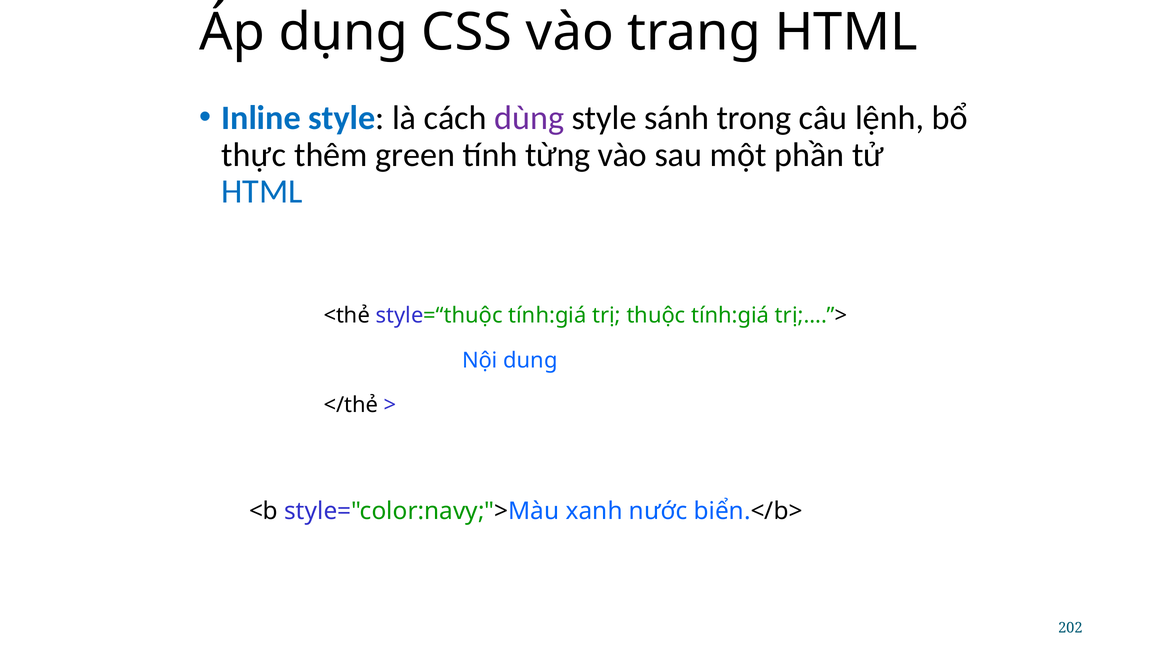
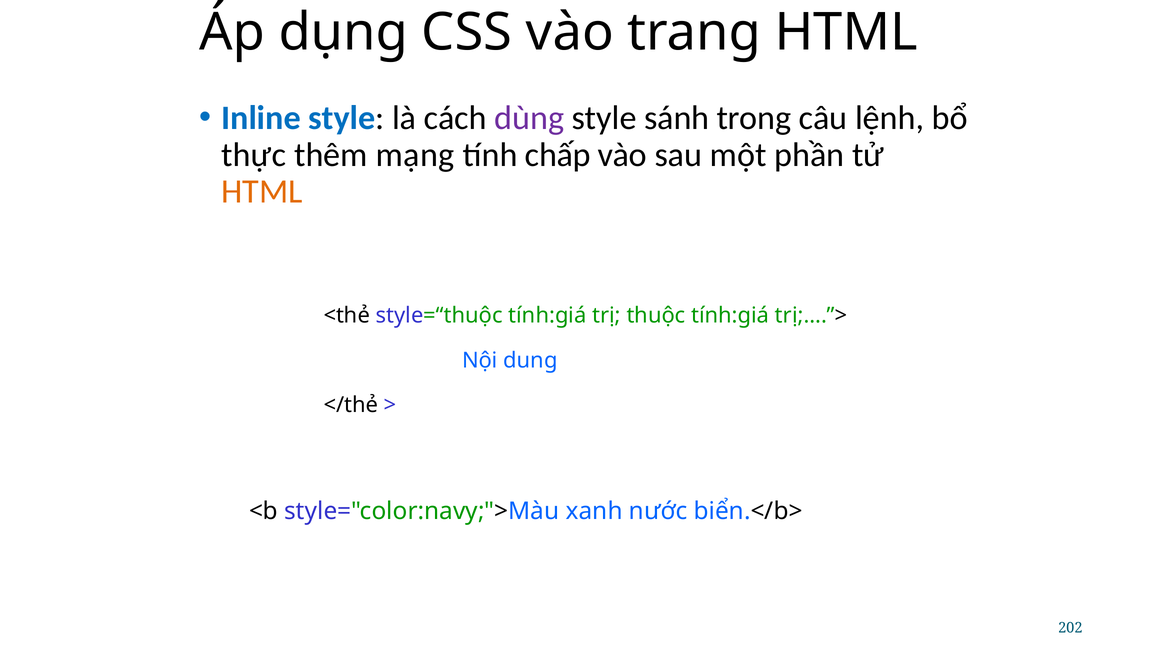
green: green -> mạng
từng: từng -> chấp
HTML at (262, 192) colour: blue -> orange
